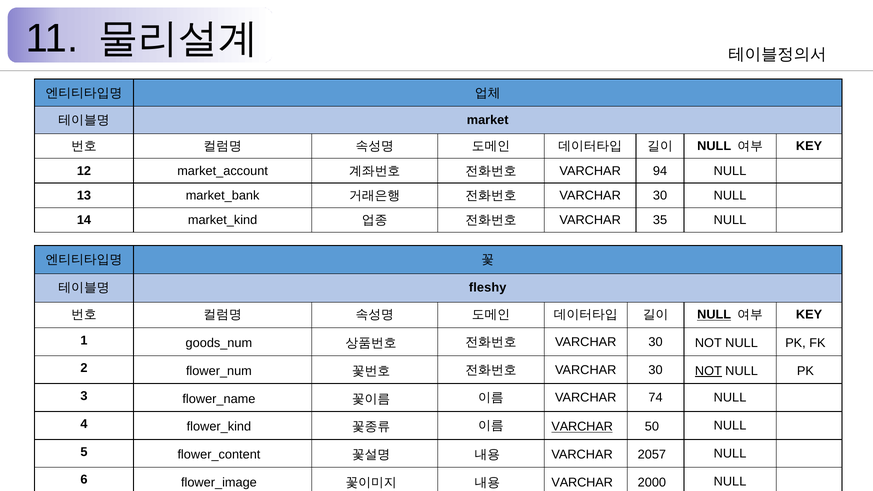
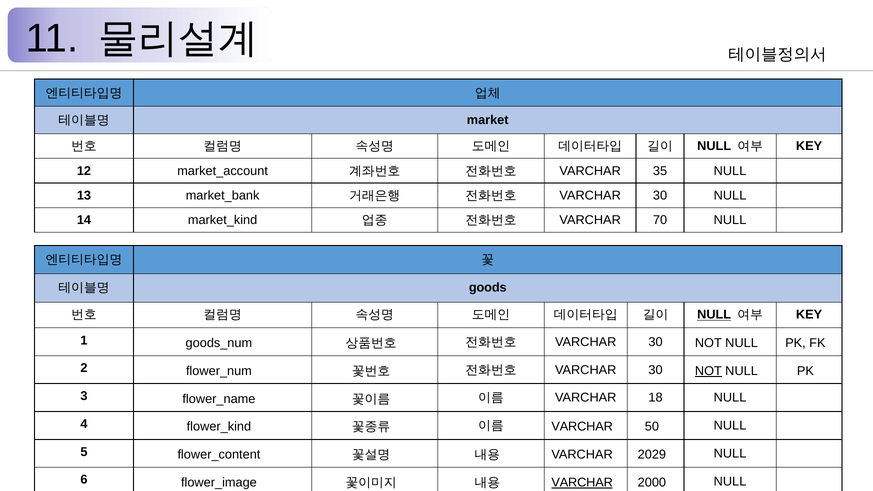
94: 94 -> 35
35: 35 -> 70
fleshy: fleshy -> goods
74: 74 -> 18
VARCHAR at (582, 427) underline: present -> none
2057: 2057 -> 2029
VARCHAR at (582, 483) underline: none -> present
